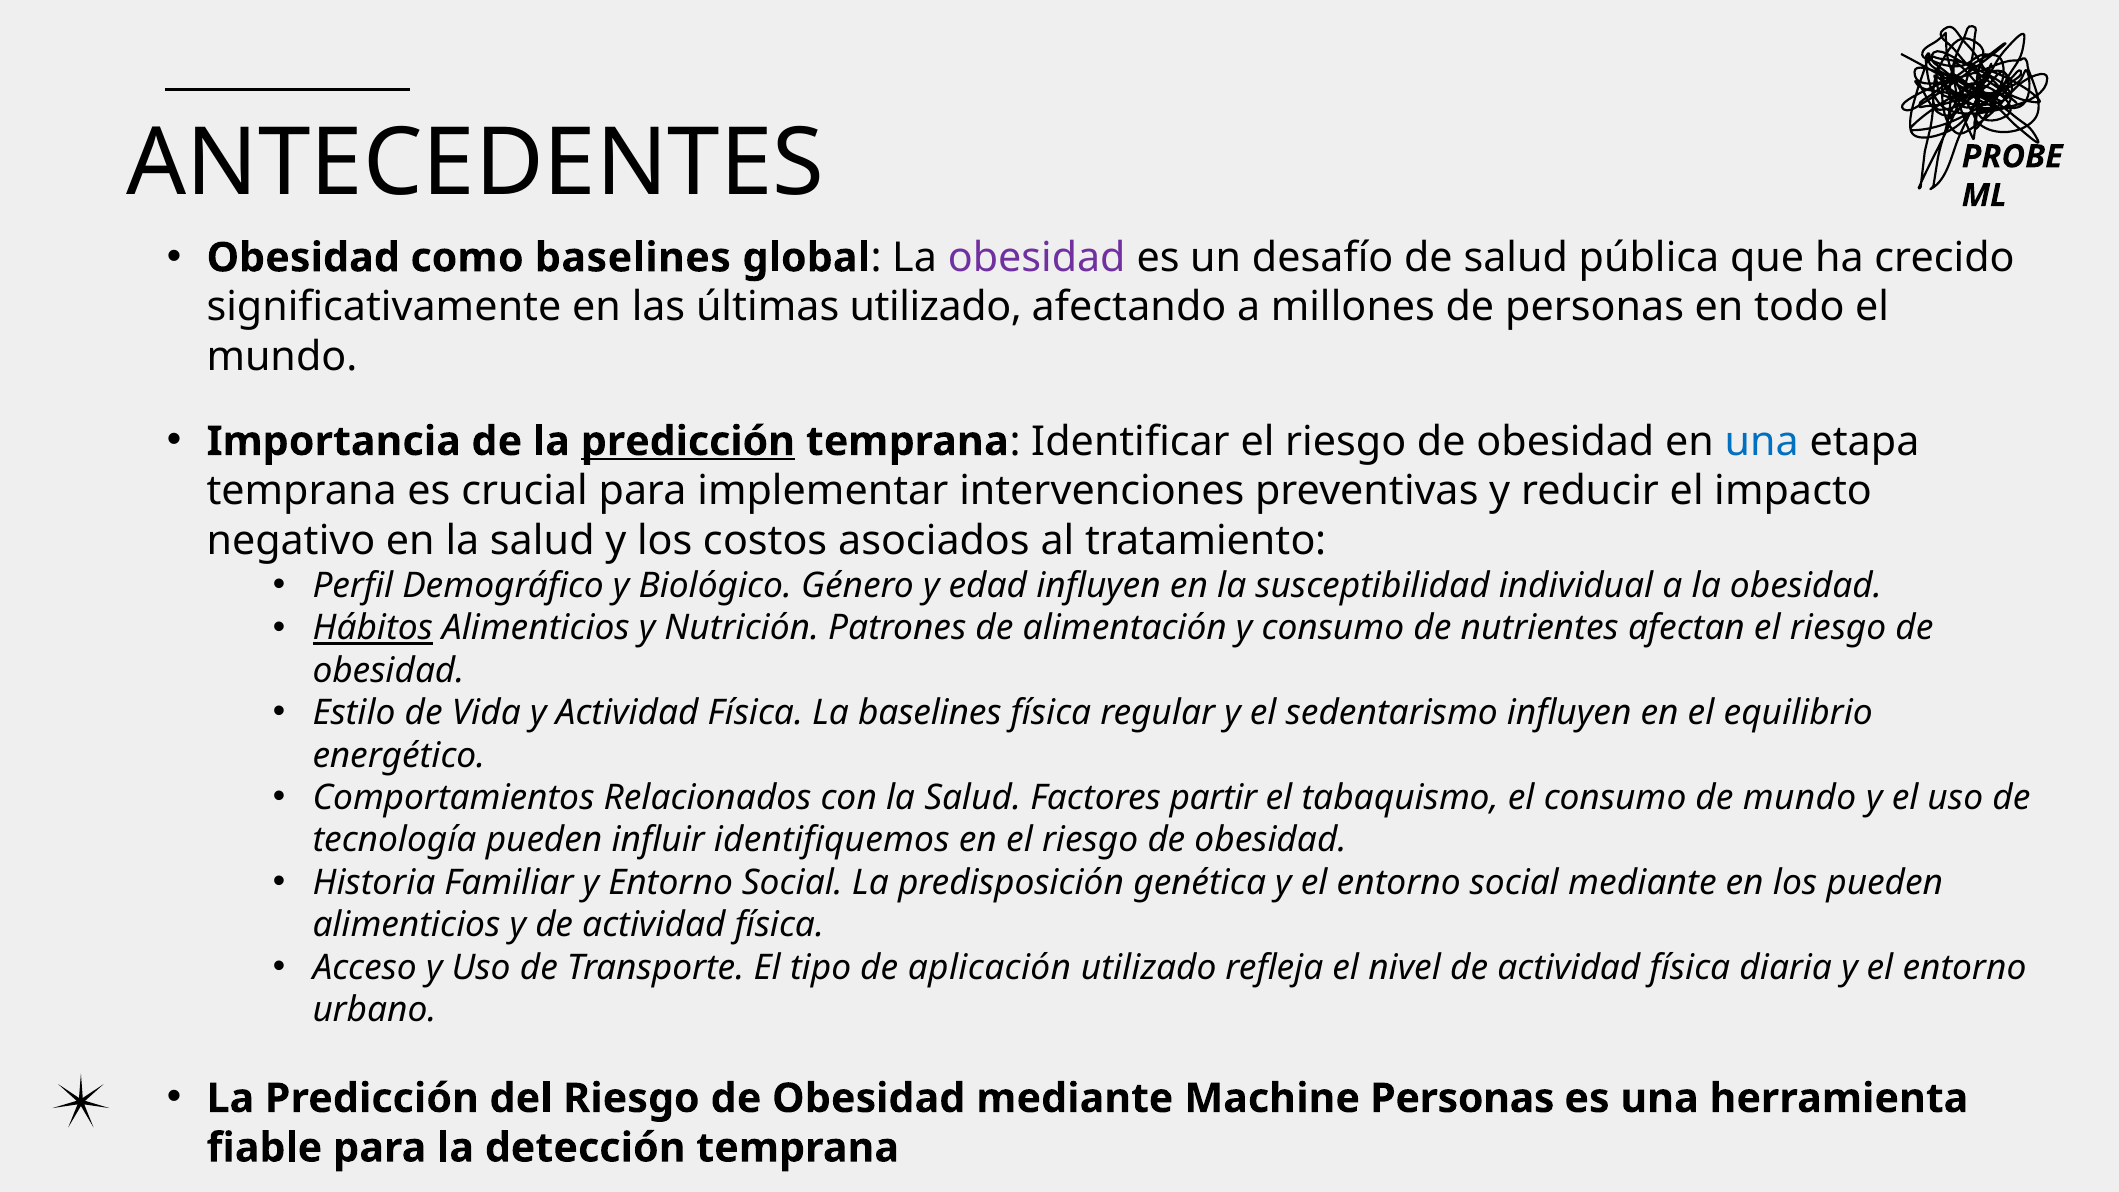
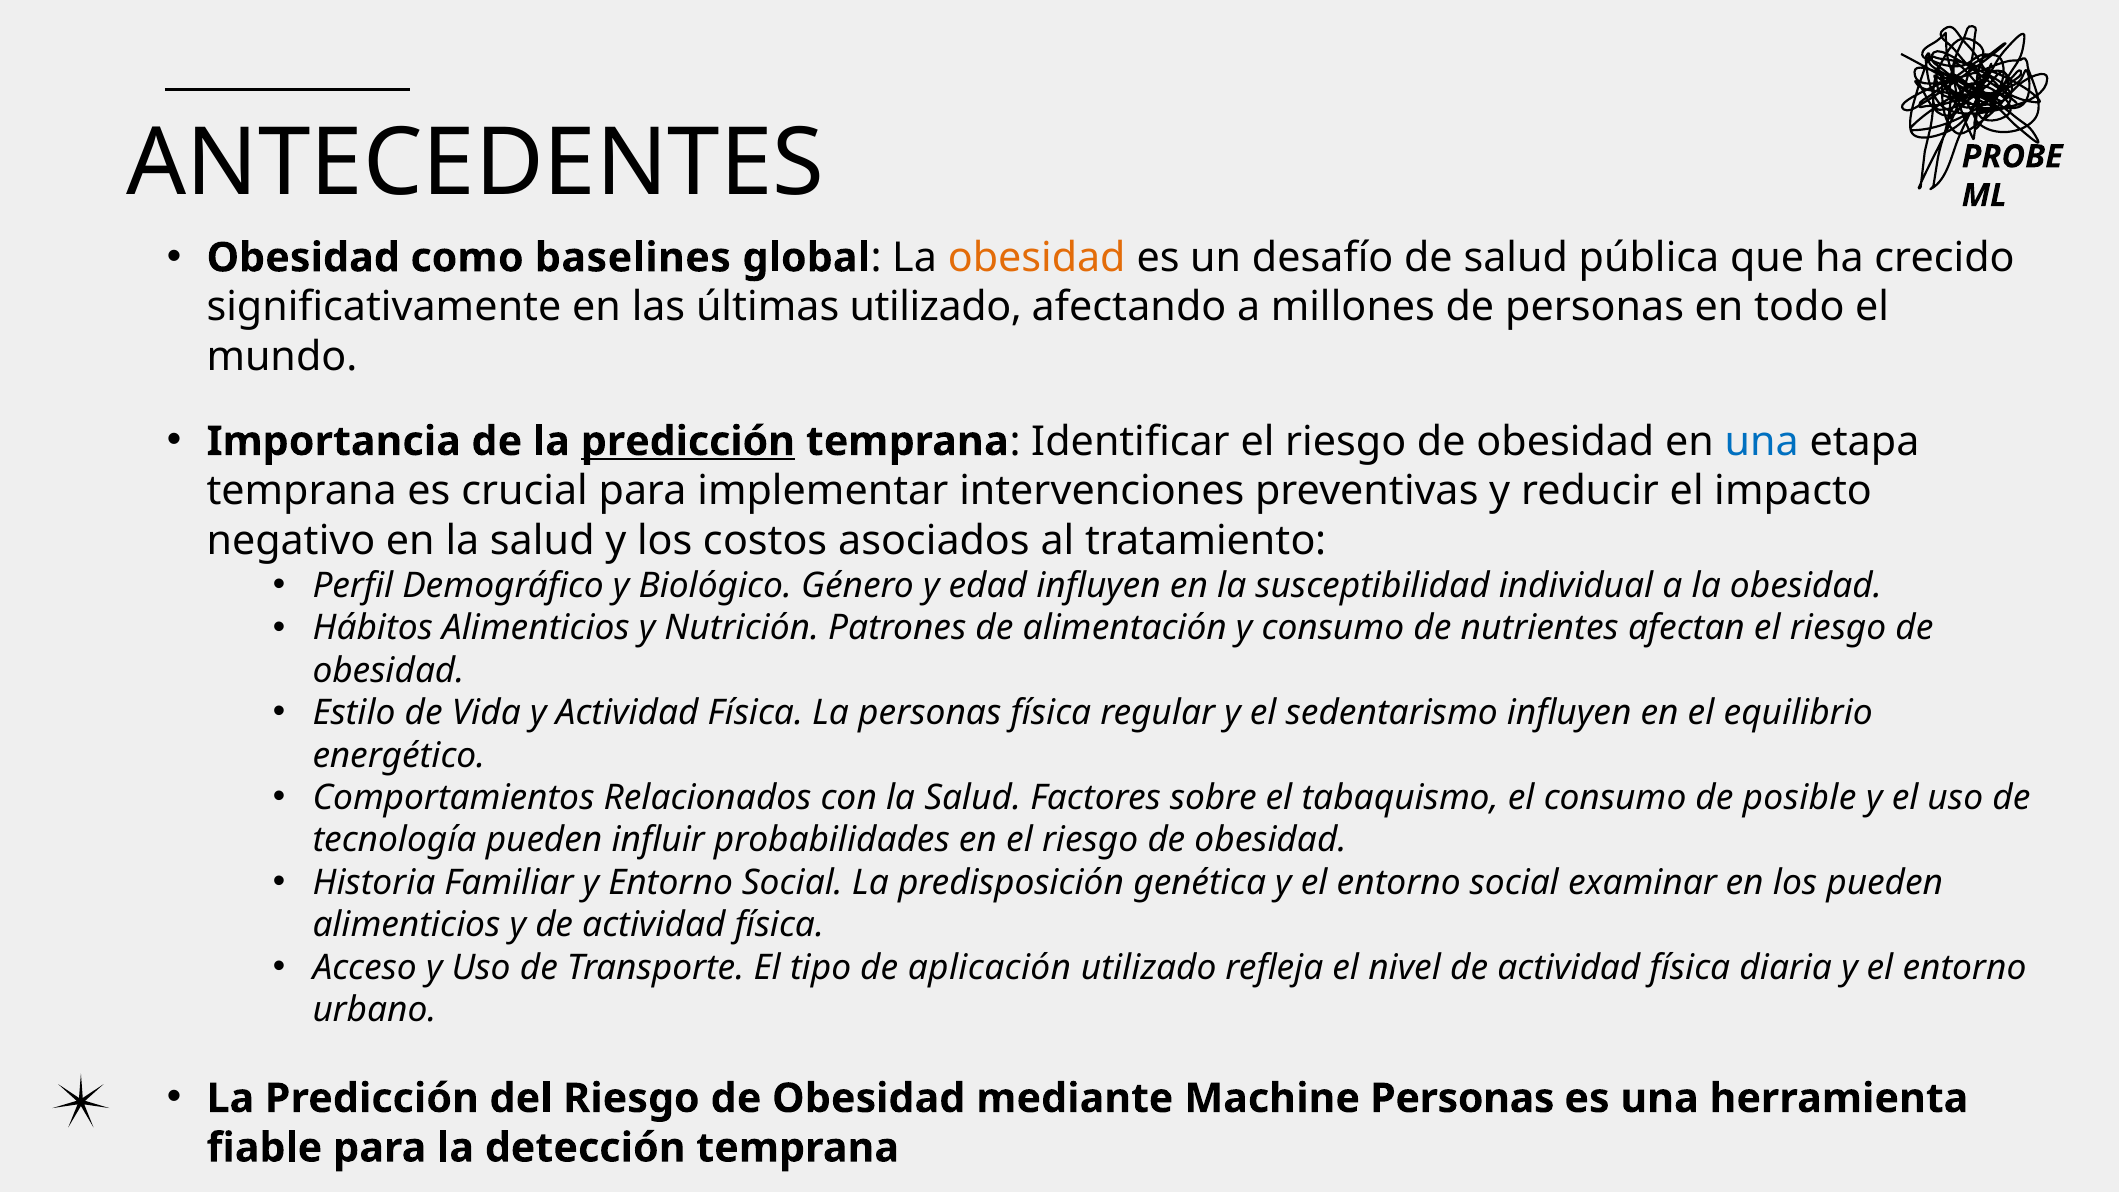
obesidad at (1037, 258) colour: purple -> orange
Hábitos underline: present -> none
La baselines: baselines -> personas
partir: partir -> sobre
de mundo: mundo -> posible
identifiquemos: identifiquemos -> probabilidades
social mediante: mediante -> examinar
